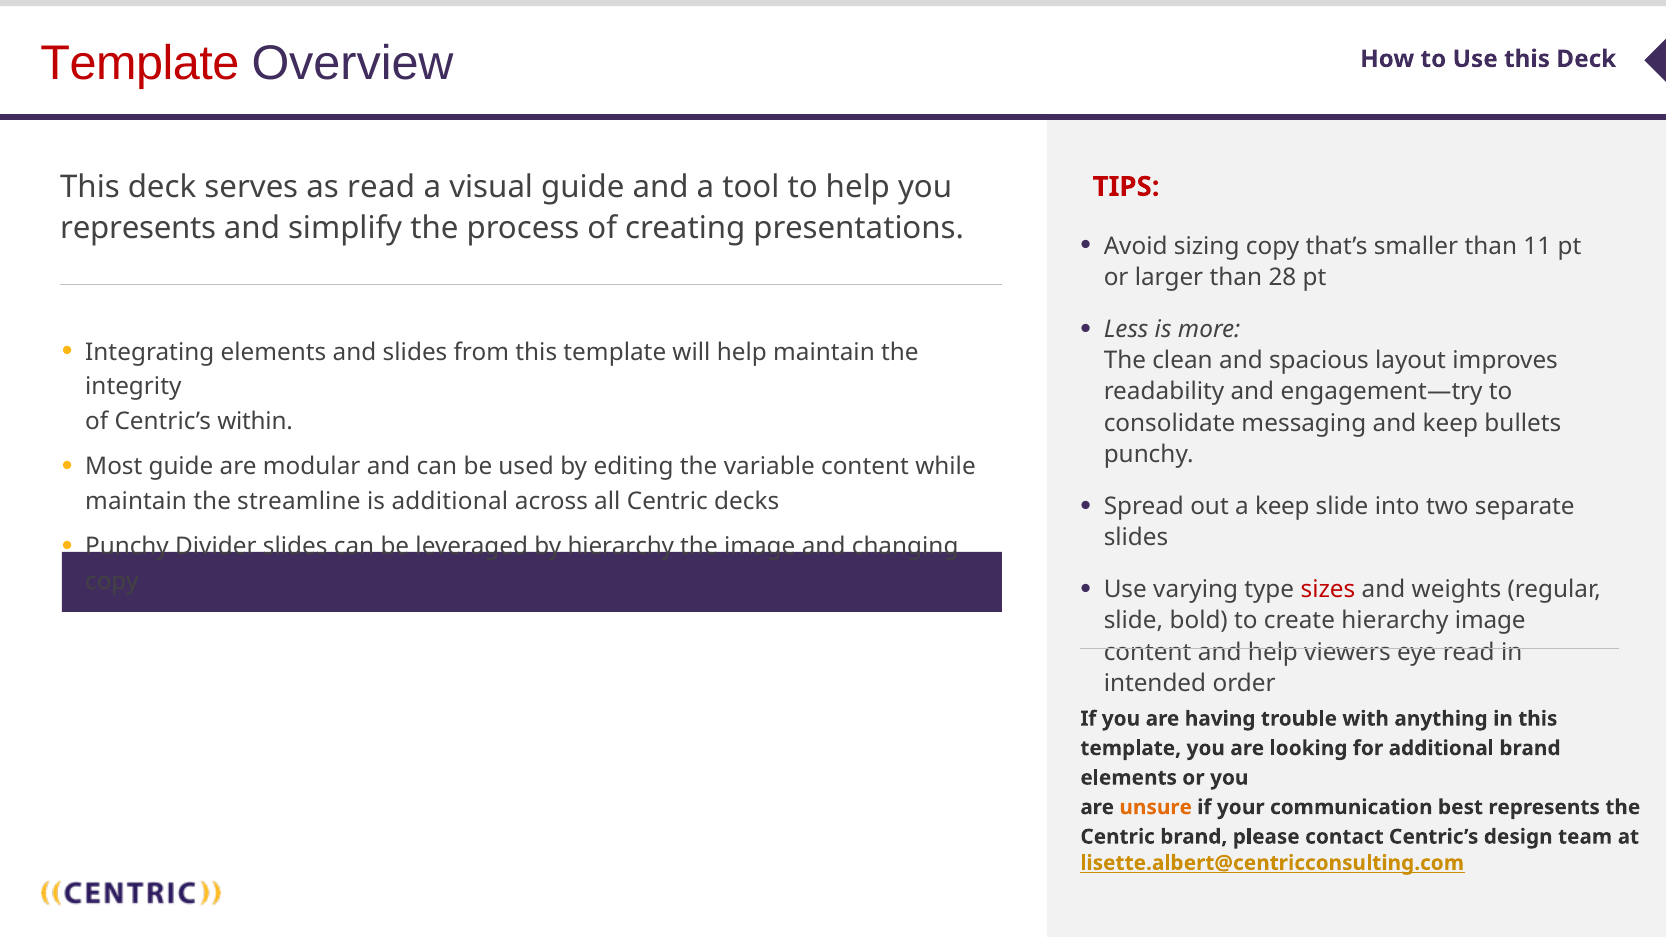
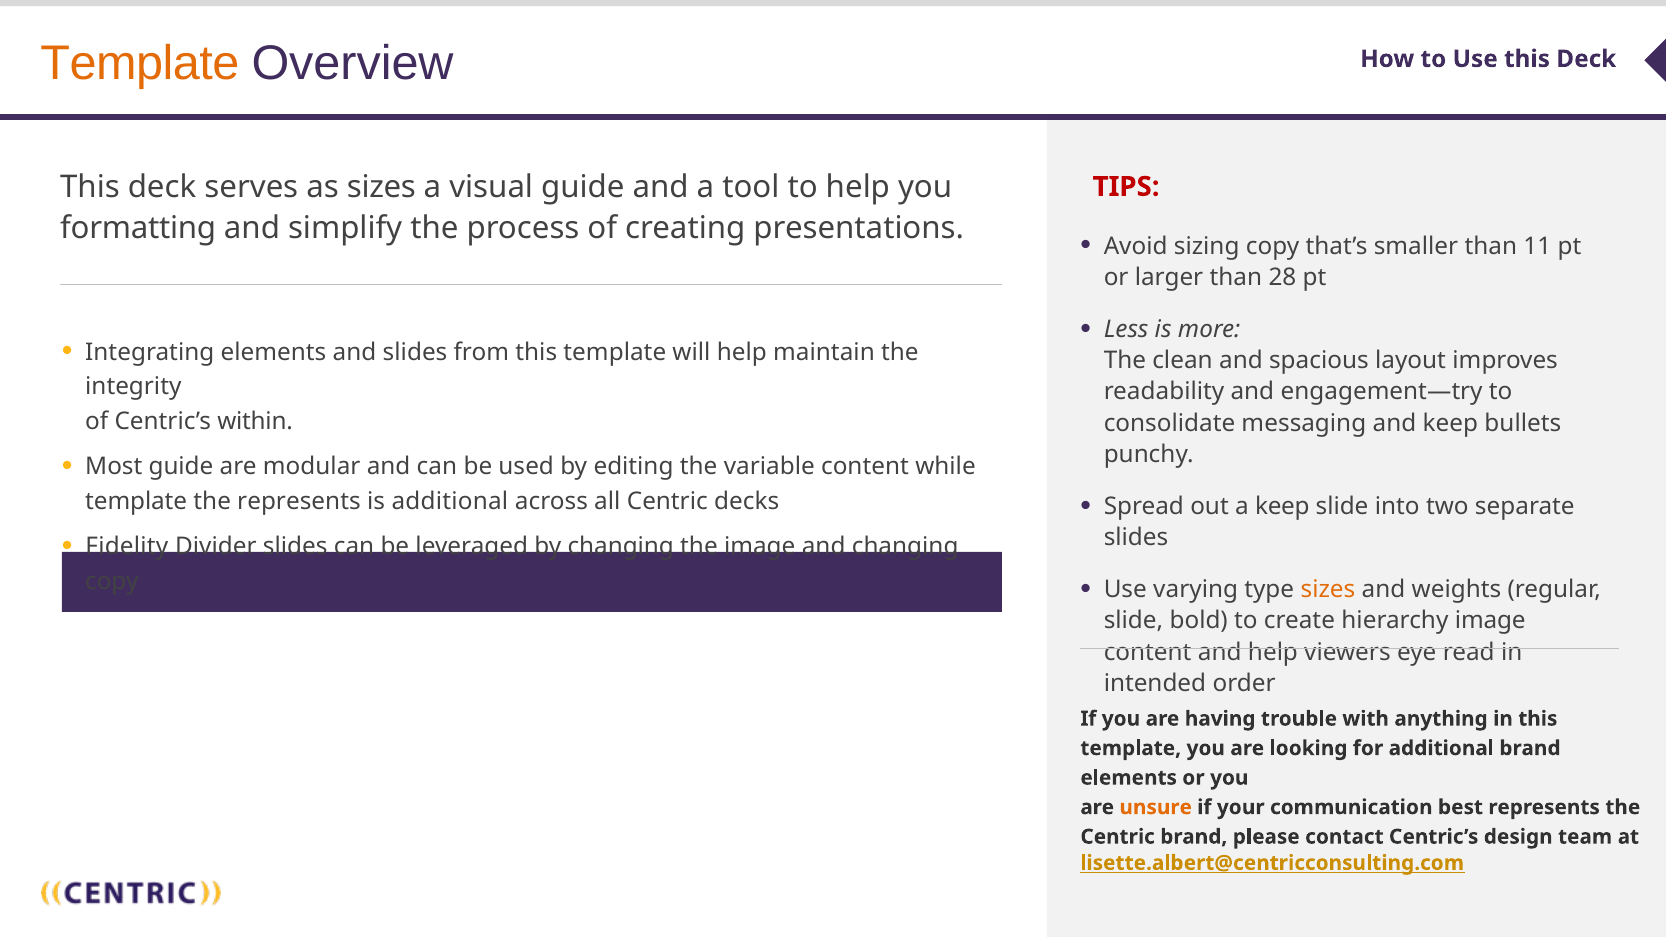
Template at (140, 63) colour: red -> orange
as read: read -> sizes
represents at (138, 229): represents -> formatting
maintain at (136, 501): maintain -> template
the streamline: streamline -> represents
Punchy at (127, 547): Punchy -> Fidelity
by hierarchy: hierarchy -> changing
sizes at (1328, 590) colour: red -> orange
